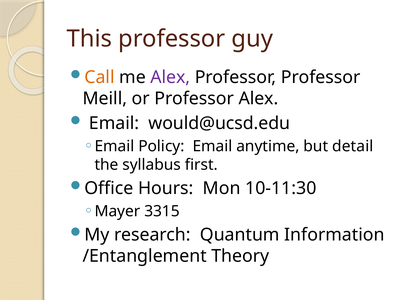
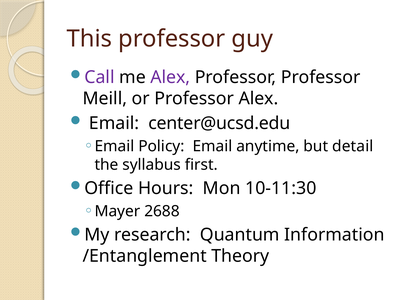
Call colour: orange -> purple
would@ucsd.edu: would@ucsd.edu -> center@ucsd.edu
3315: 3315 -> 2688
